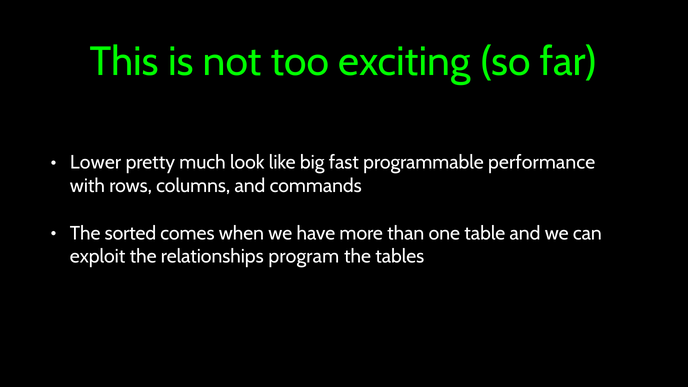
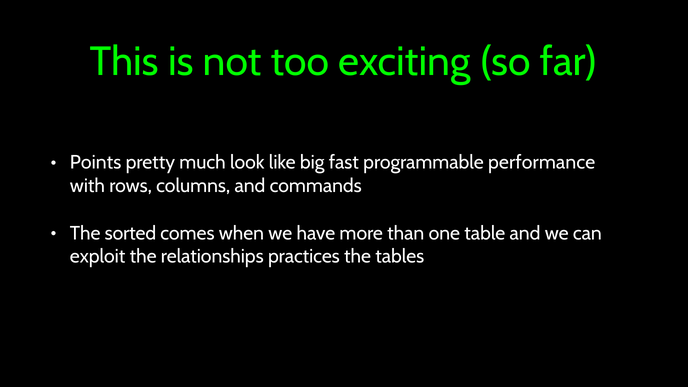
Lower: Lower -> Points
program: program -> practices
